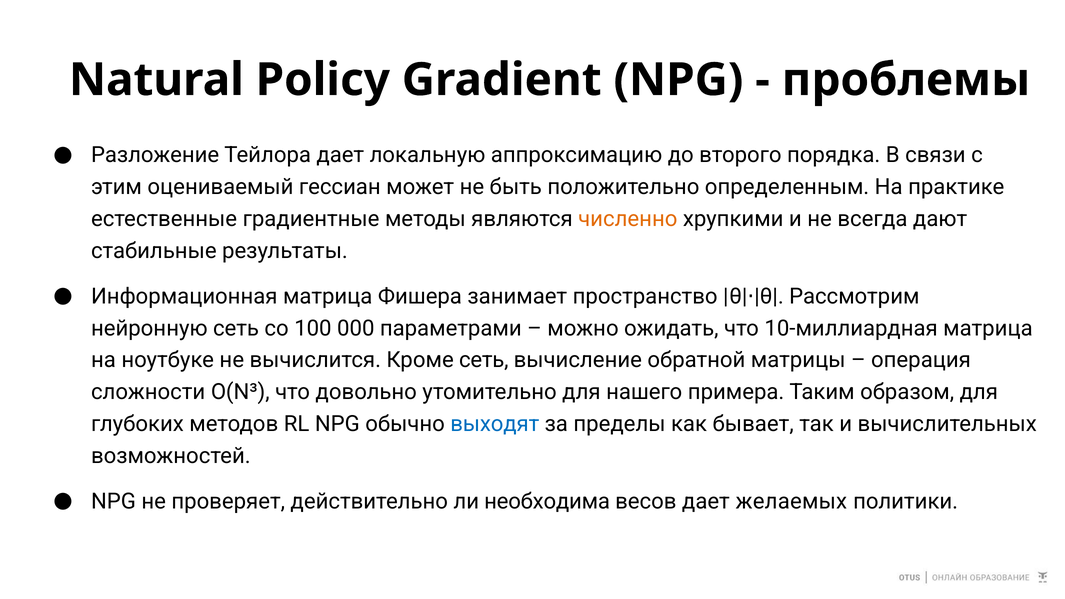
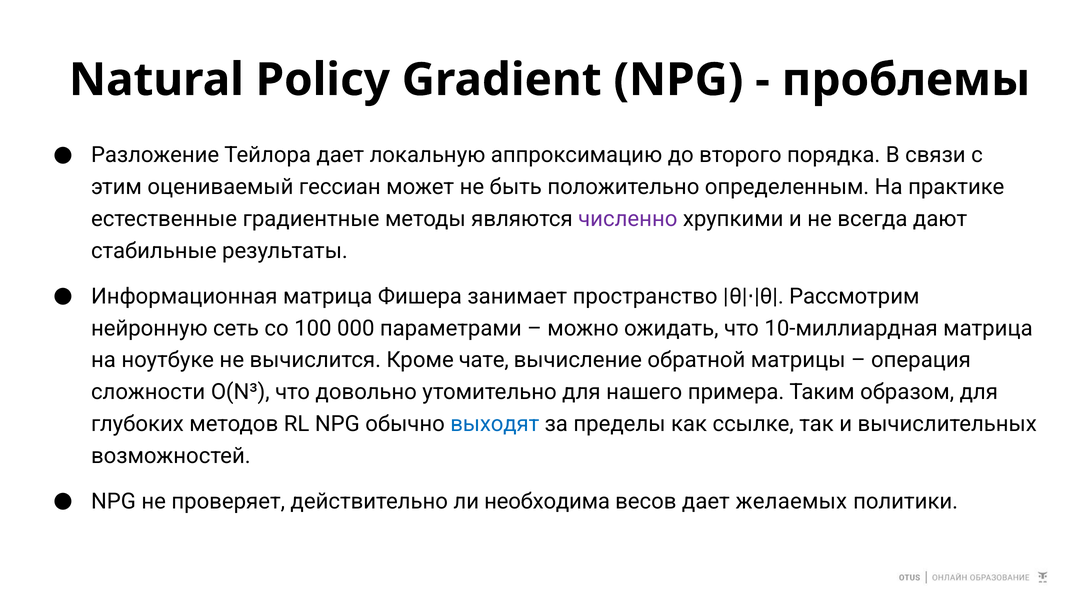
численно colour: orange -> purple
Кроме сеть: сеть -> чате
бывает: бывает -> ссылке
